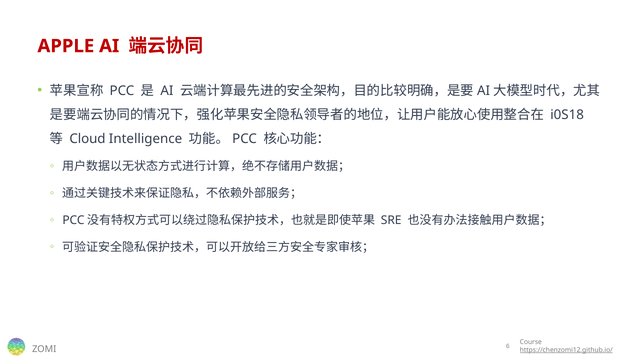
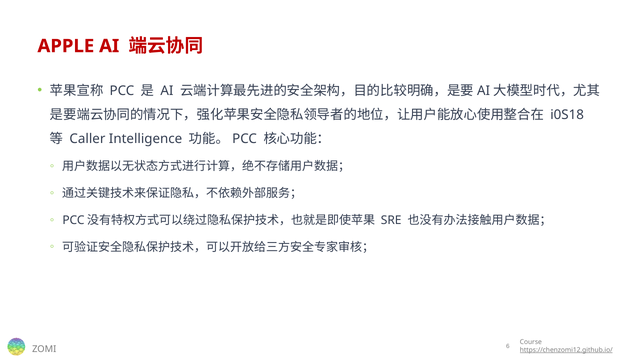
Cloud: Cloud -> Caller
